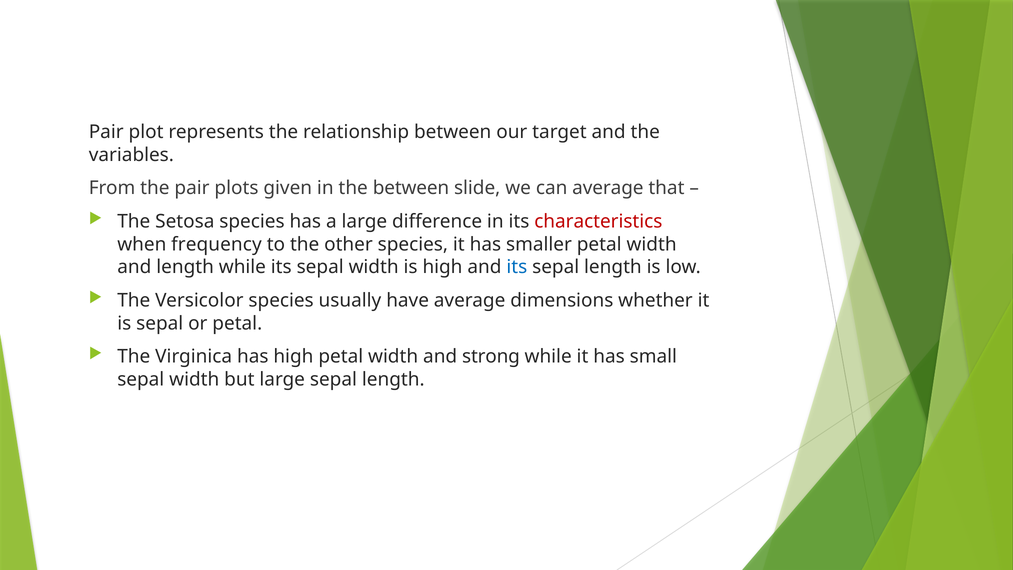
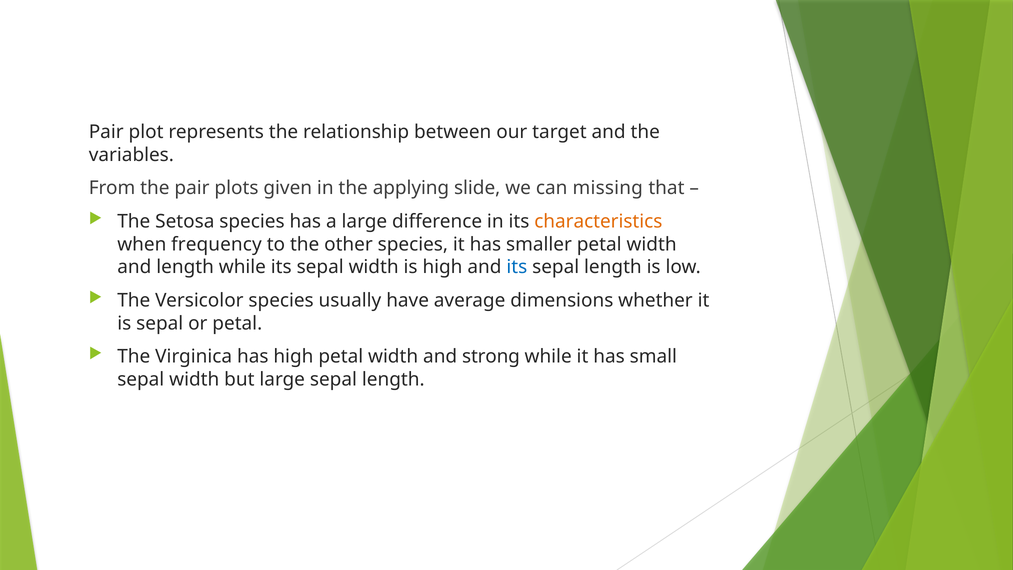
the between: between -> applying
can average: average -> missing
characteristics colour: red -> orange
